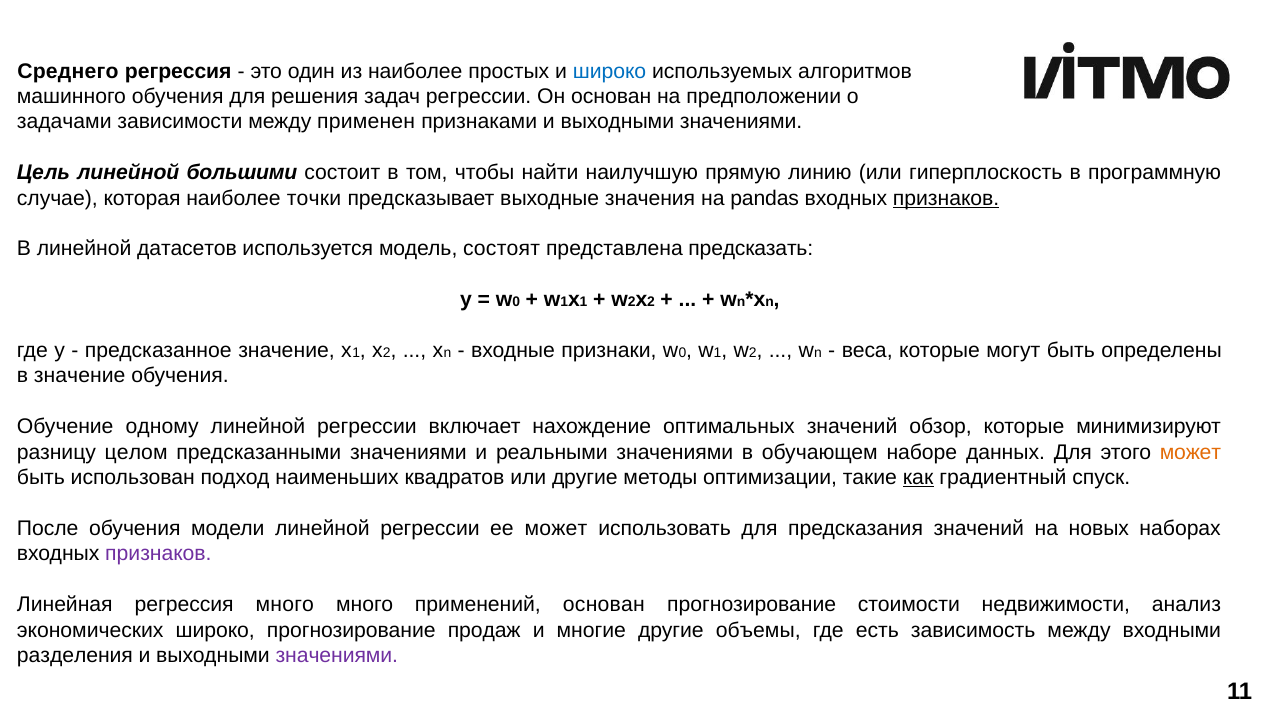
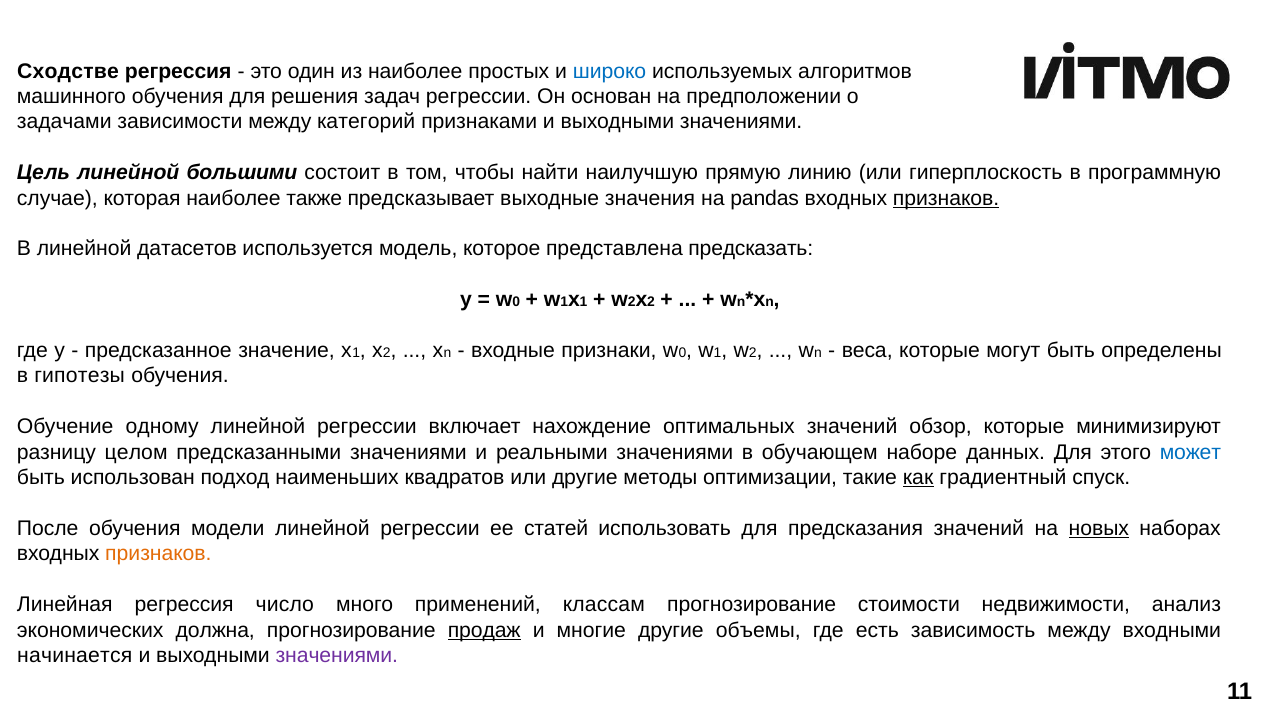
Среднего: Среднего -> Сходстве
применен: применен -> категорий
точки: точки -> также
состоят: состоят -> которое
в значение: значение -> гипотезы
может at (1190, 453) colour: orange -> blue
ее может: может -> статей
новых underline: none -> present
признаков at (158, 554) colour: purple -> orange
регрессия много: много -> число
применений основан: основан -> классам
экономических широко: широко -> должна
продаж underline: none -> present
разделения: разделения -> начинается
